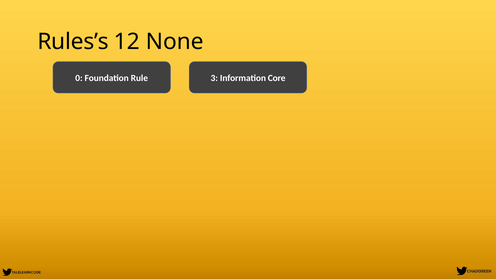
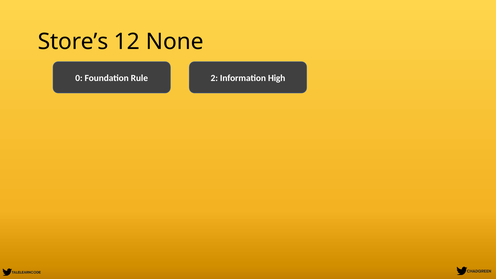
Rules’s: Rules’s -> Store’s
3: 3 -> 2
Core: Core -> High
